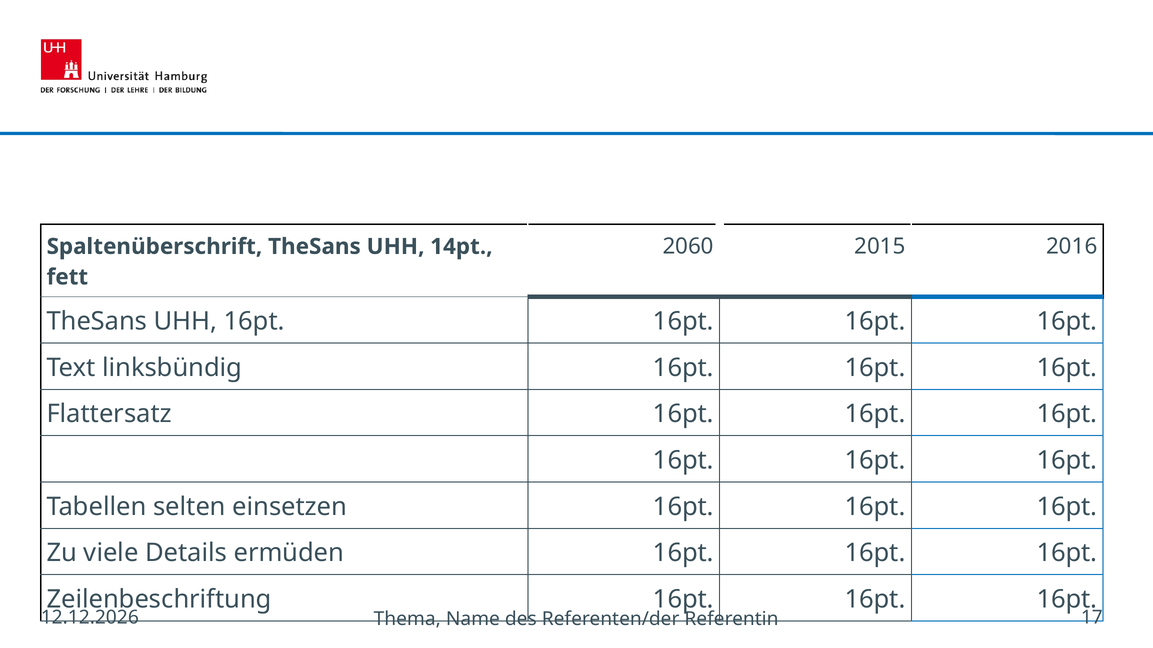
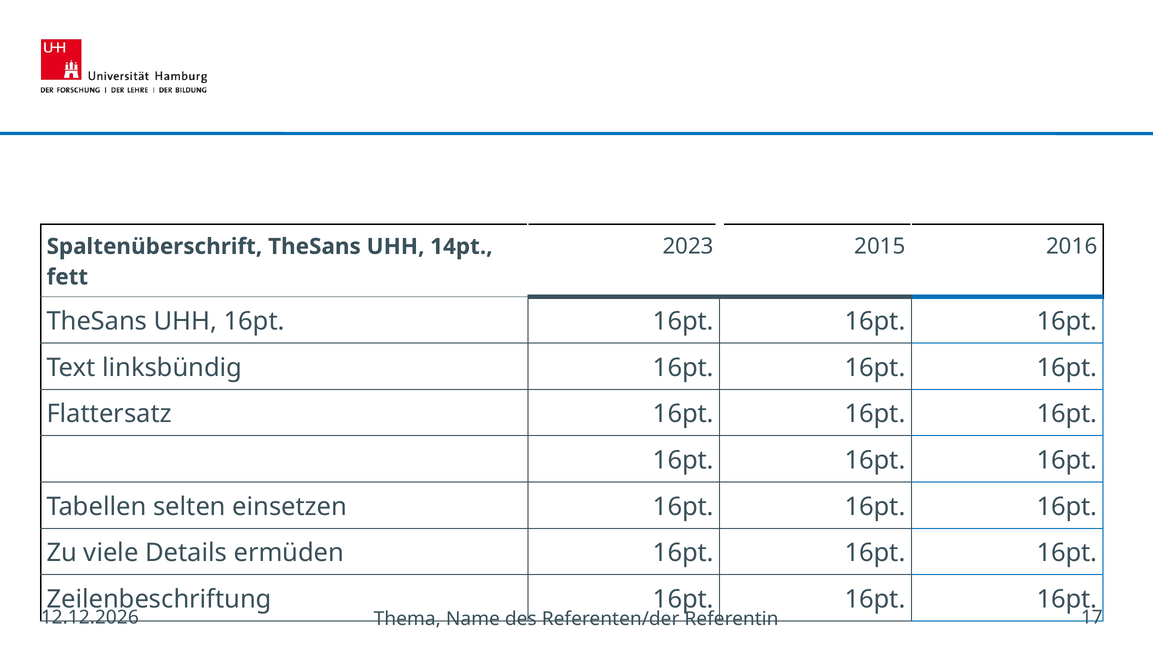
2060: 2060 -> 2023
